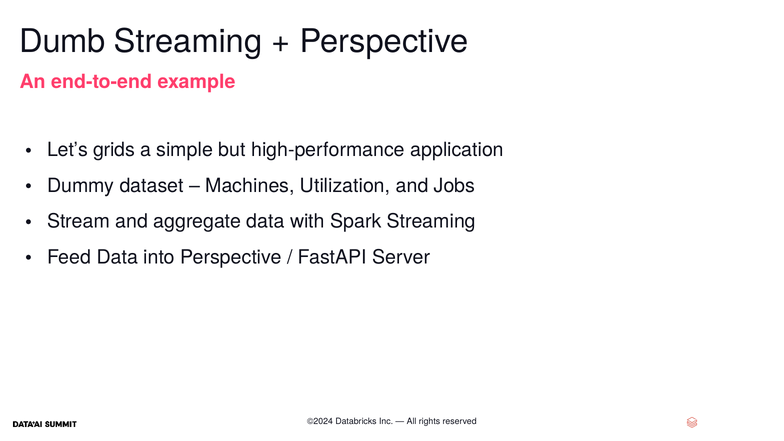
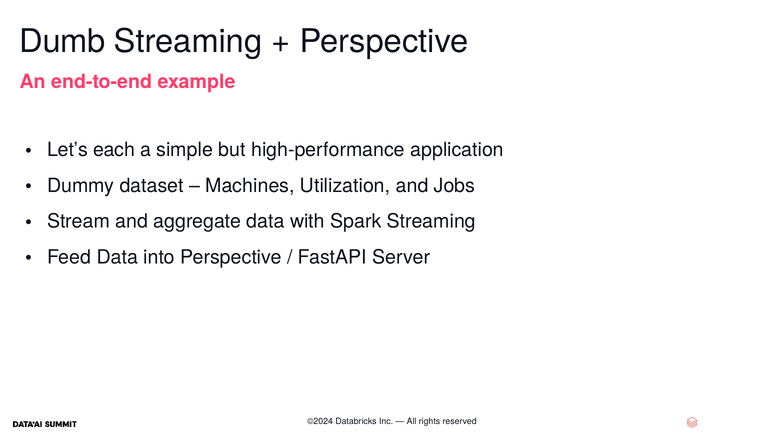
grids: grids -> each
